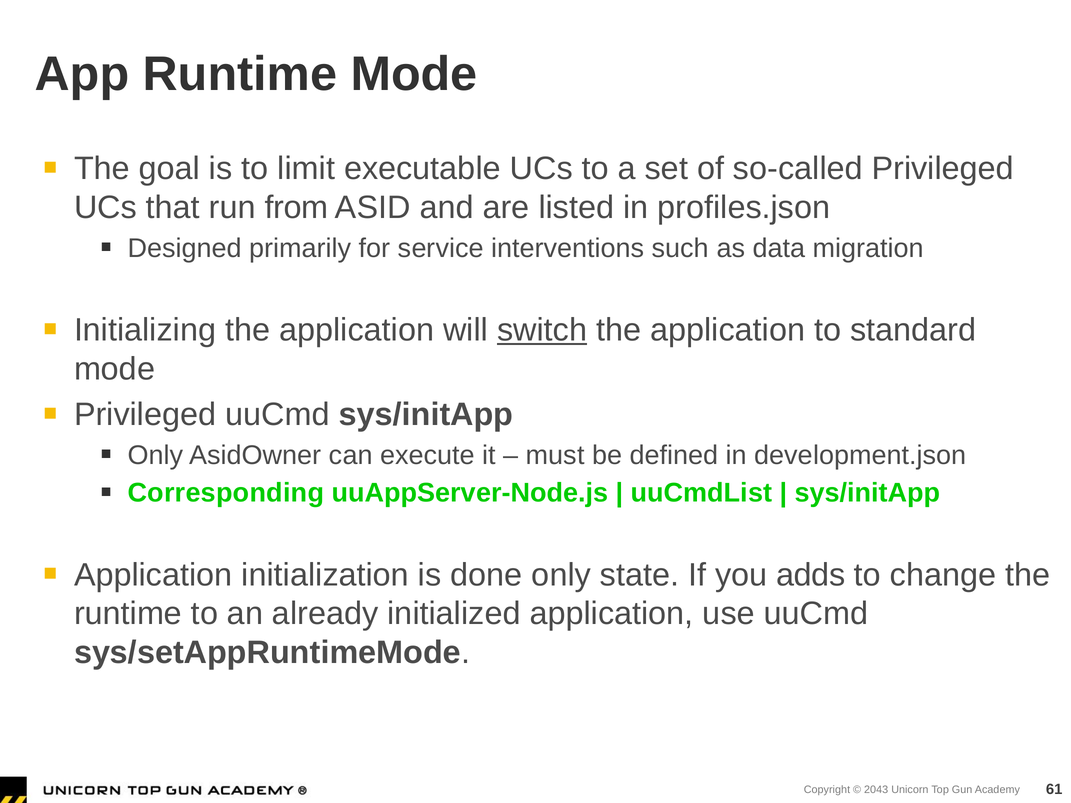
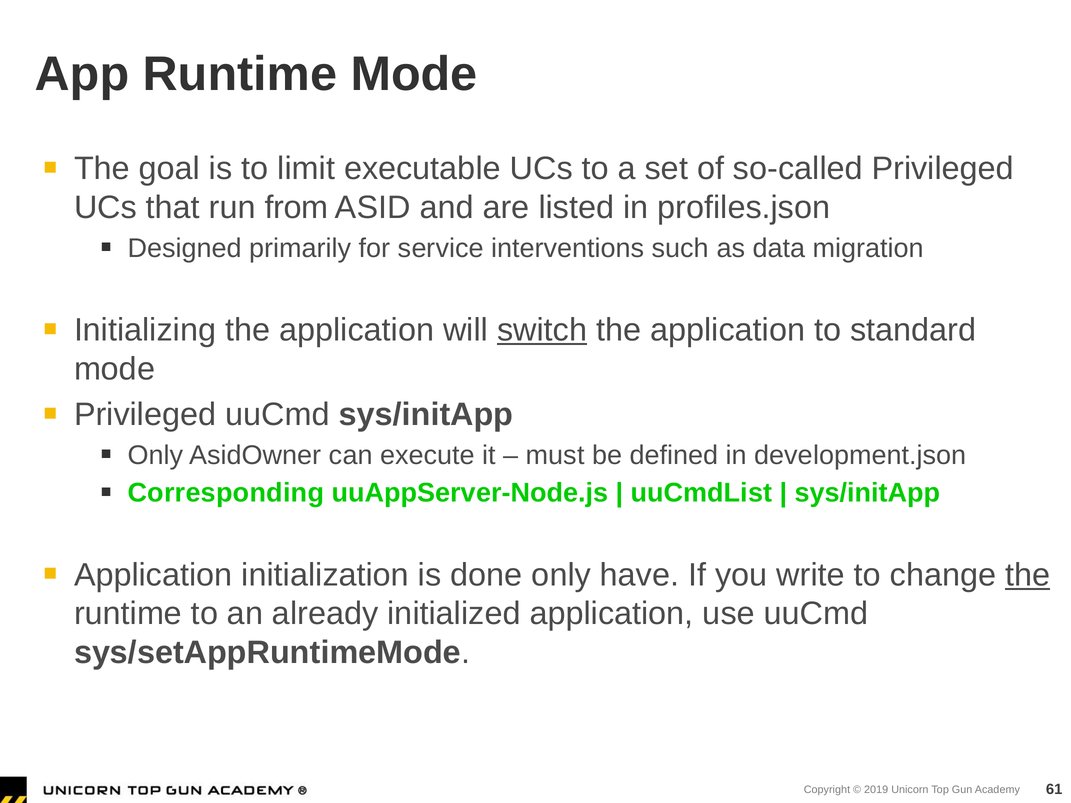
state: state -> have
adds: adds -> write
the at (1028, 575) underline: none -> present
2043: 2043 -> 2019
